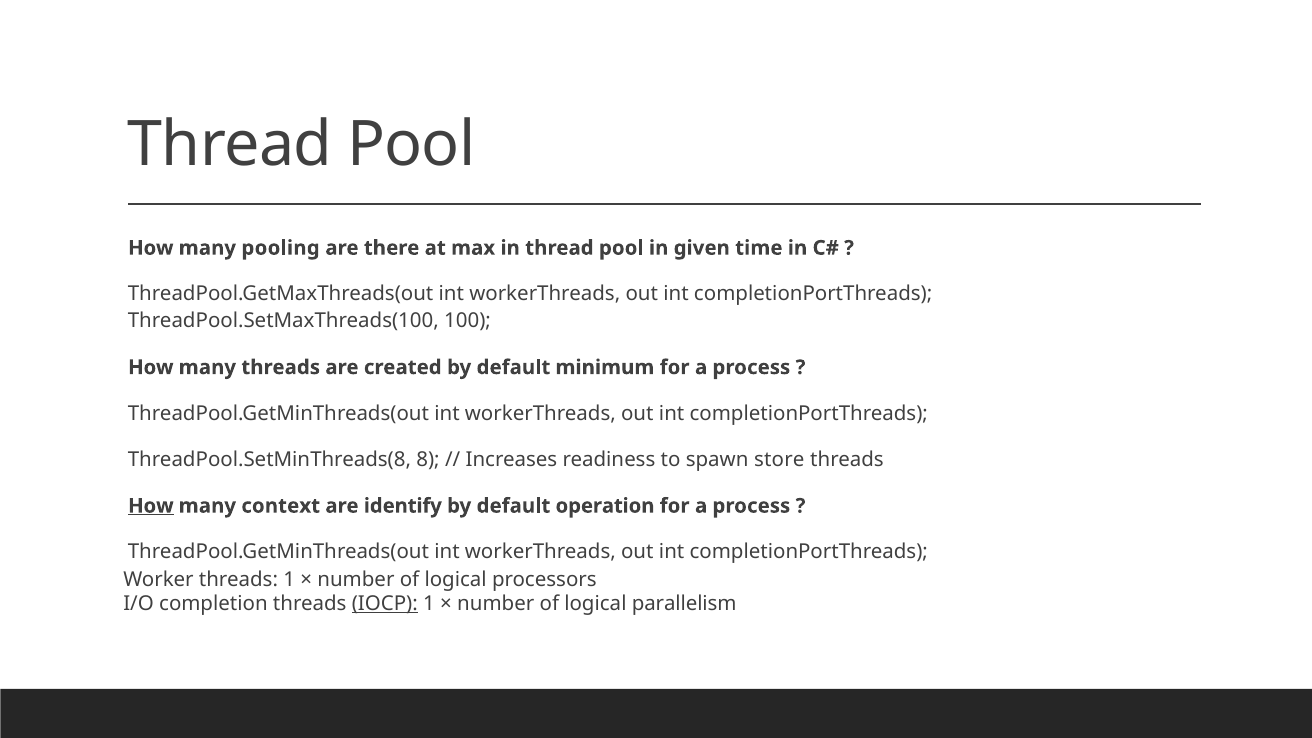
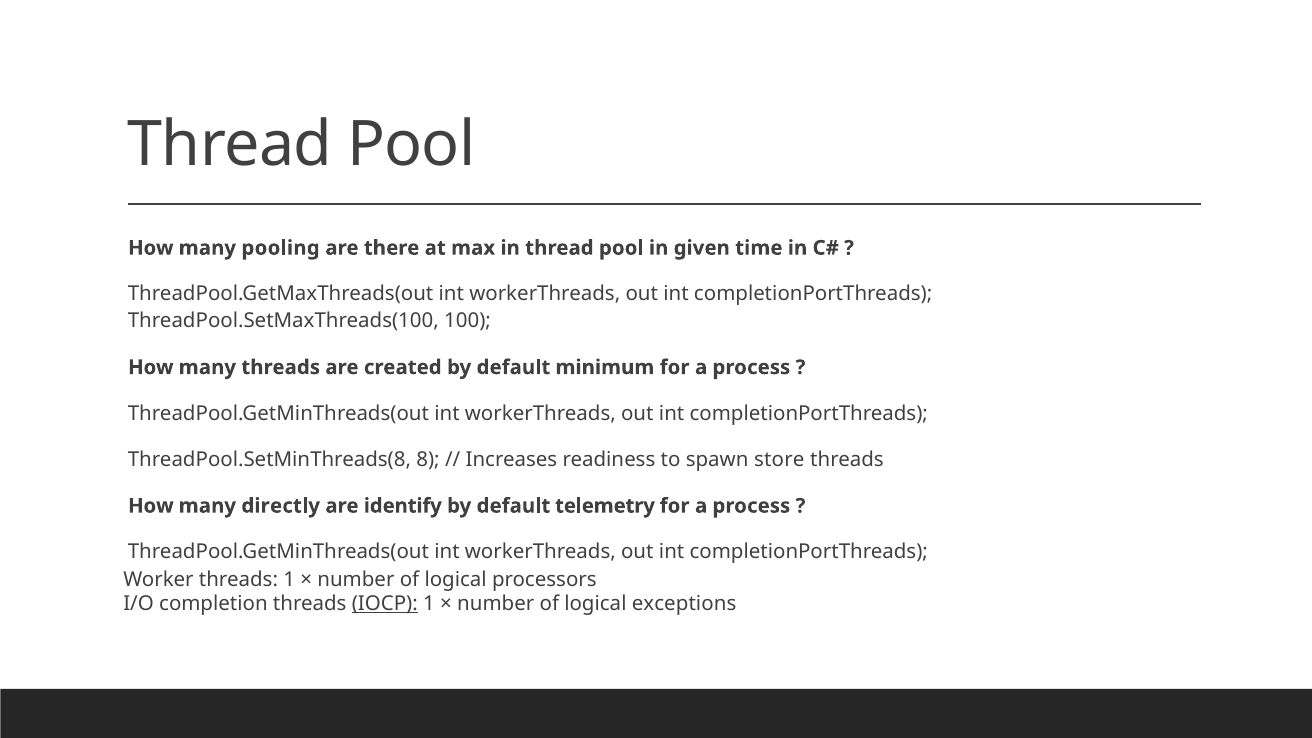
How at (151, 506) underline: present -> none
context: context -> directly
operation: operation -> telemetry
parallelism: parallelism -> exceptions
